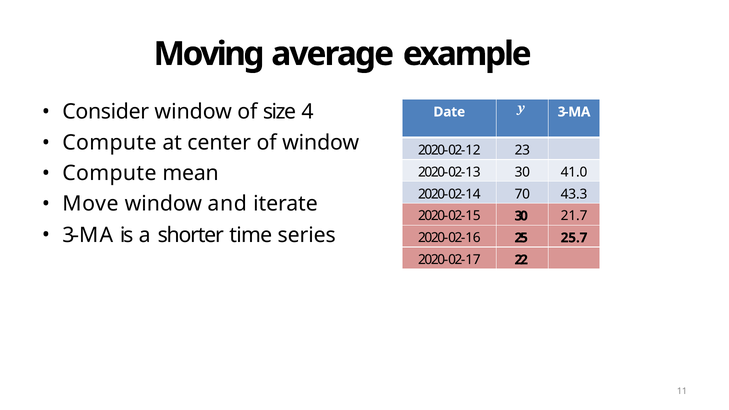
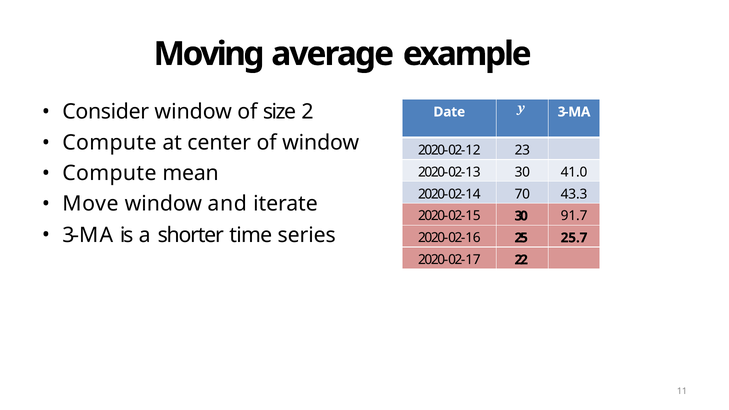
4: 4 -> 2
21.7: 21.7 -> 91.7
